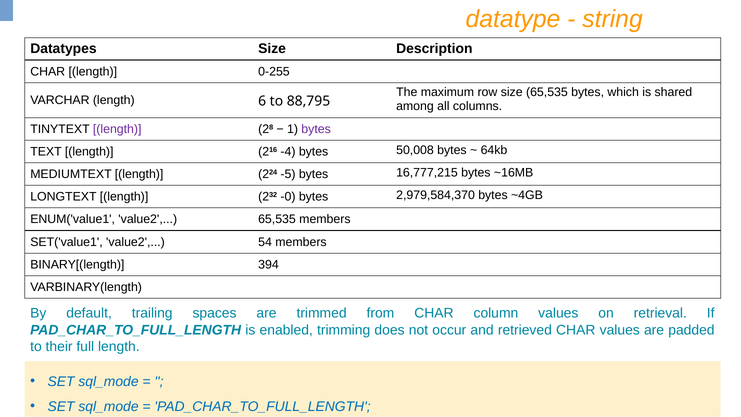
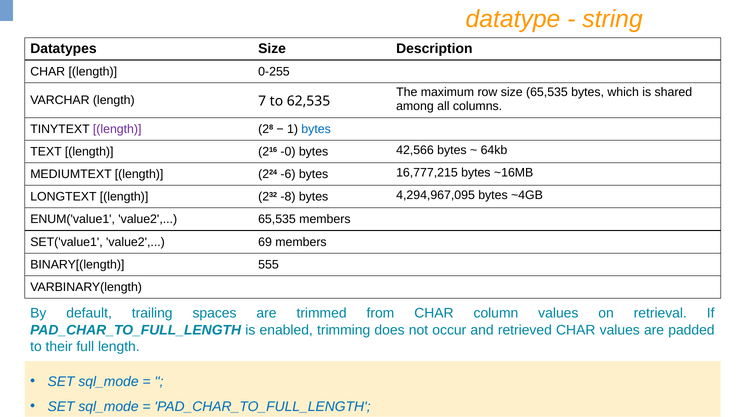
6: 6 -> 7
88,795: 88,795 -> 62,535
bytes at (316, 129) colour: purple -> blue
-4: -4 -> -0
50,008: 50,008 -> 42,566
-5: -5 -> -6
-0: -0 -> -8
2,979,584,370: 2,979,584,370 -> 4,294,967,095
54: 54 -> 69
394: 394 -> 555
